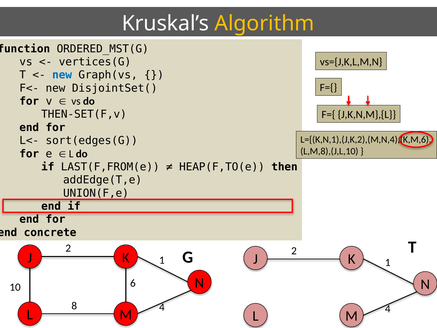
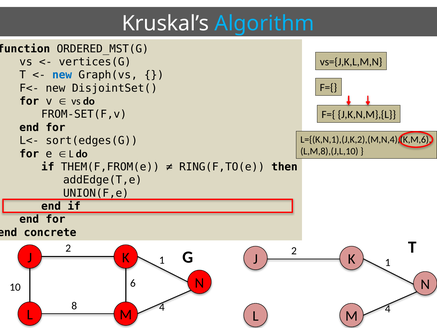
Algorithm colour: yellow -> light blue
THEN-SET(F,v: THEN-SET(F,v -> FROM-SET(F,v
LAST(F,FROM(e: LAST(F,FROM(e -> THEM(F,FROM(e
HEAP(F,TO(e: HEAP(F,TO(e -> RING(F,TO(e
